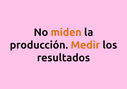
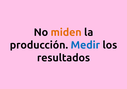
Medir colour: orange -> blue
